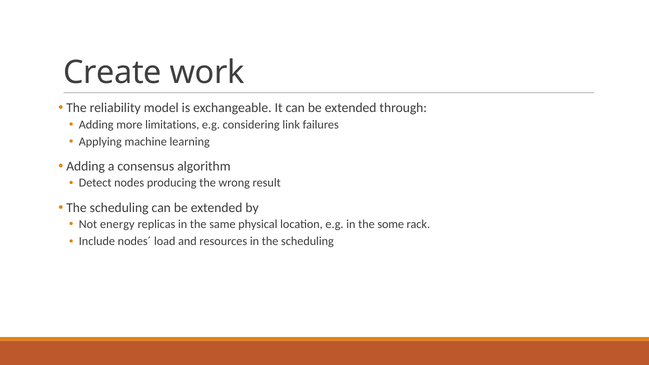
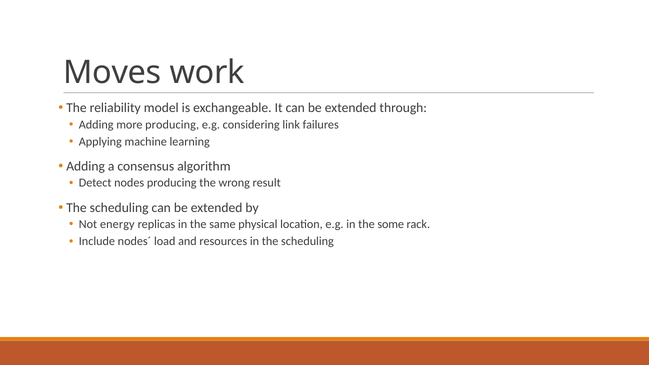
Create: Create -> Moves
more limitations: limitations -> producing
